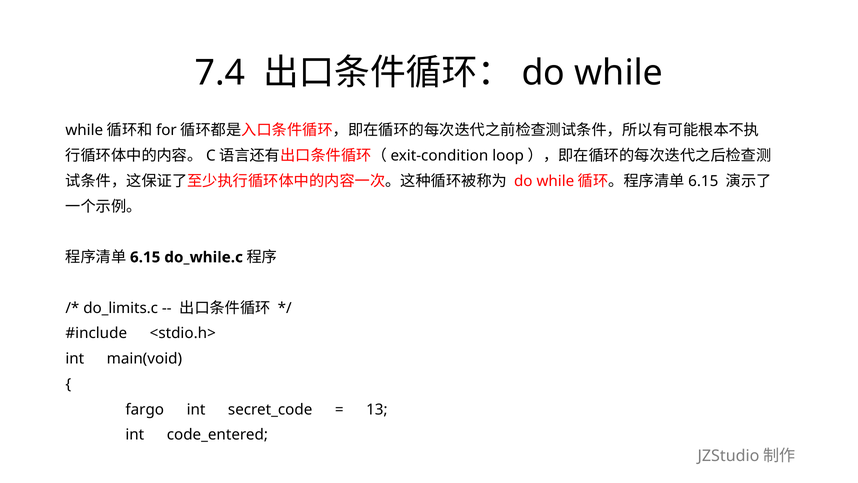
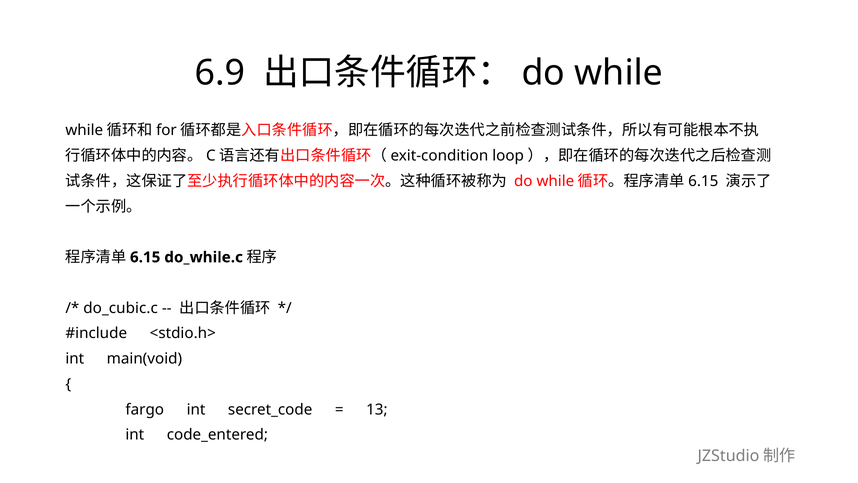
7.4: 7.4 -> 6.9
do_limits.c: do_limits.c -> do_cubic.c
